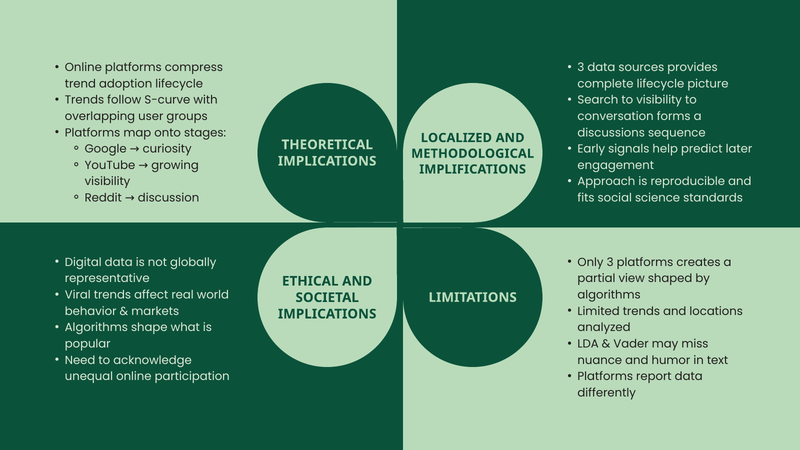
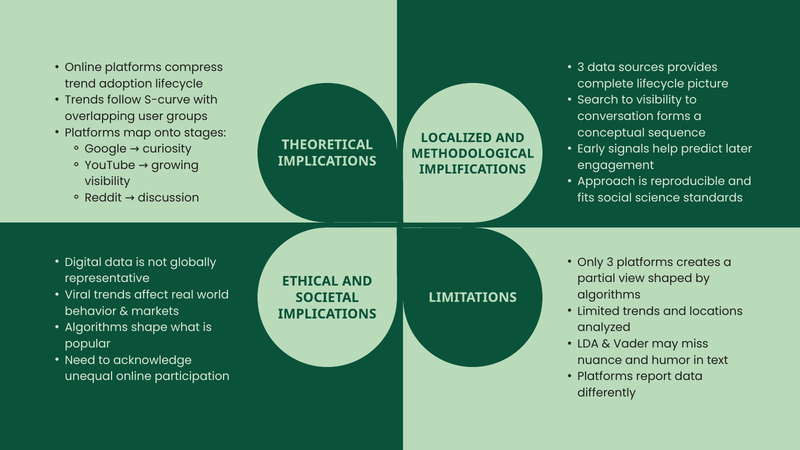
discussions: discussions -> conceptual
